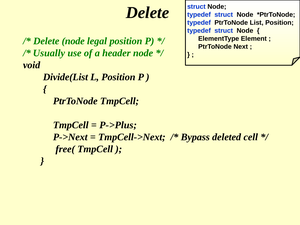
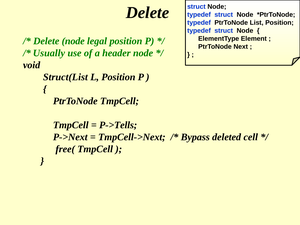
Divide(List: Divide(List -> Struct(List
P->Plus: P->Plus -> P->Tells
